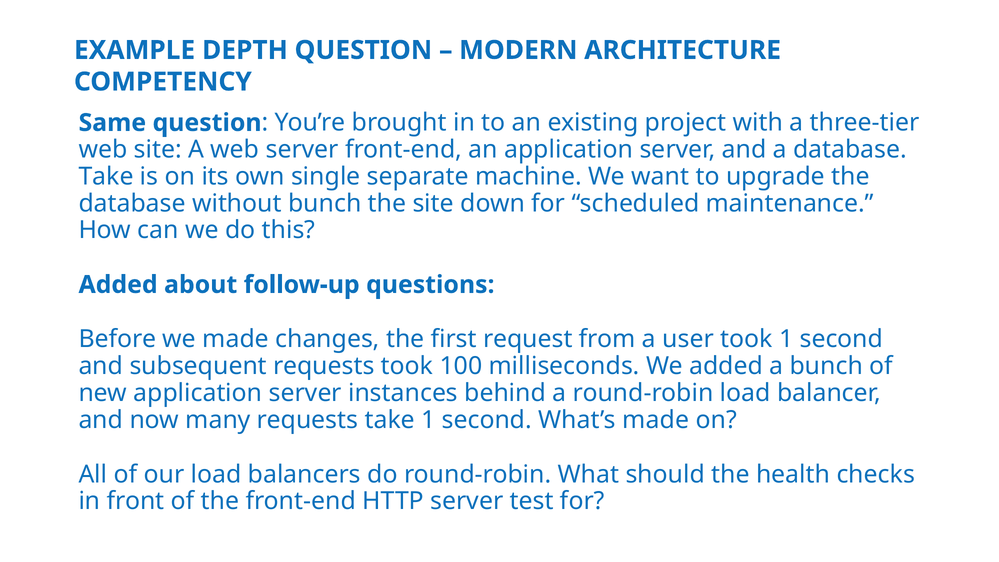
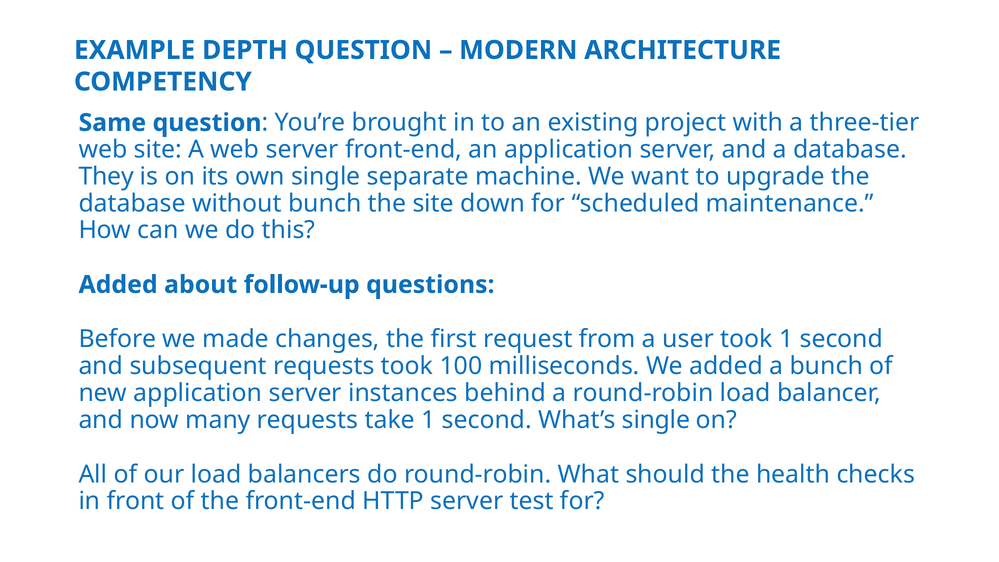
Take at (106, 176): Take -> They
What’s made: made -> single
